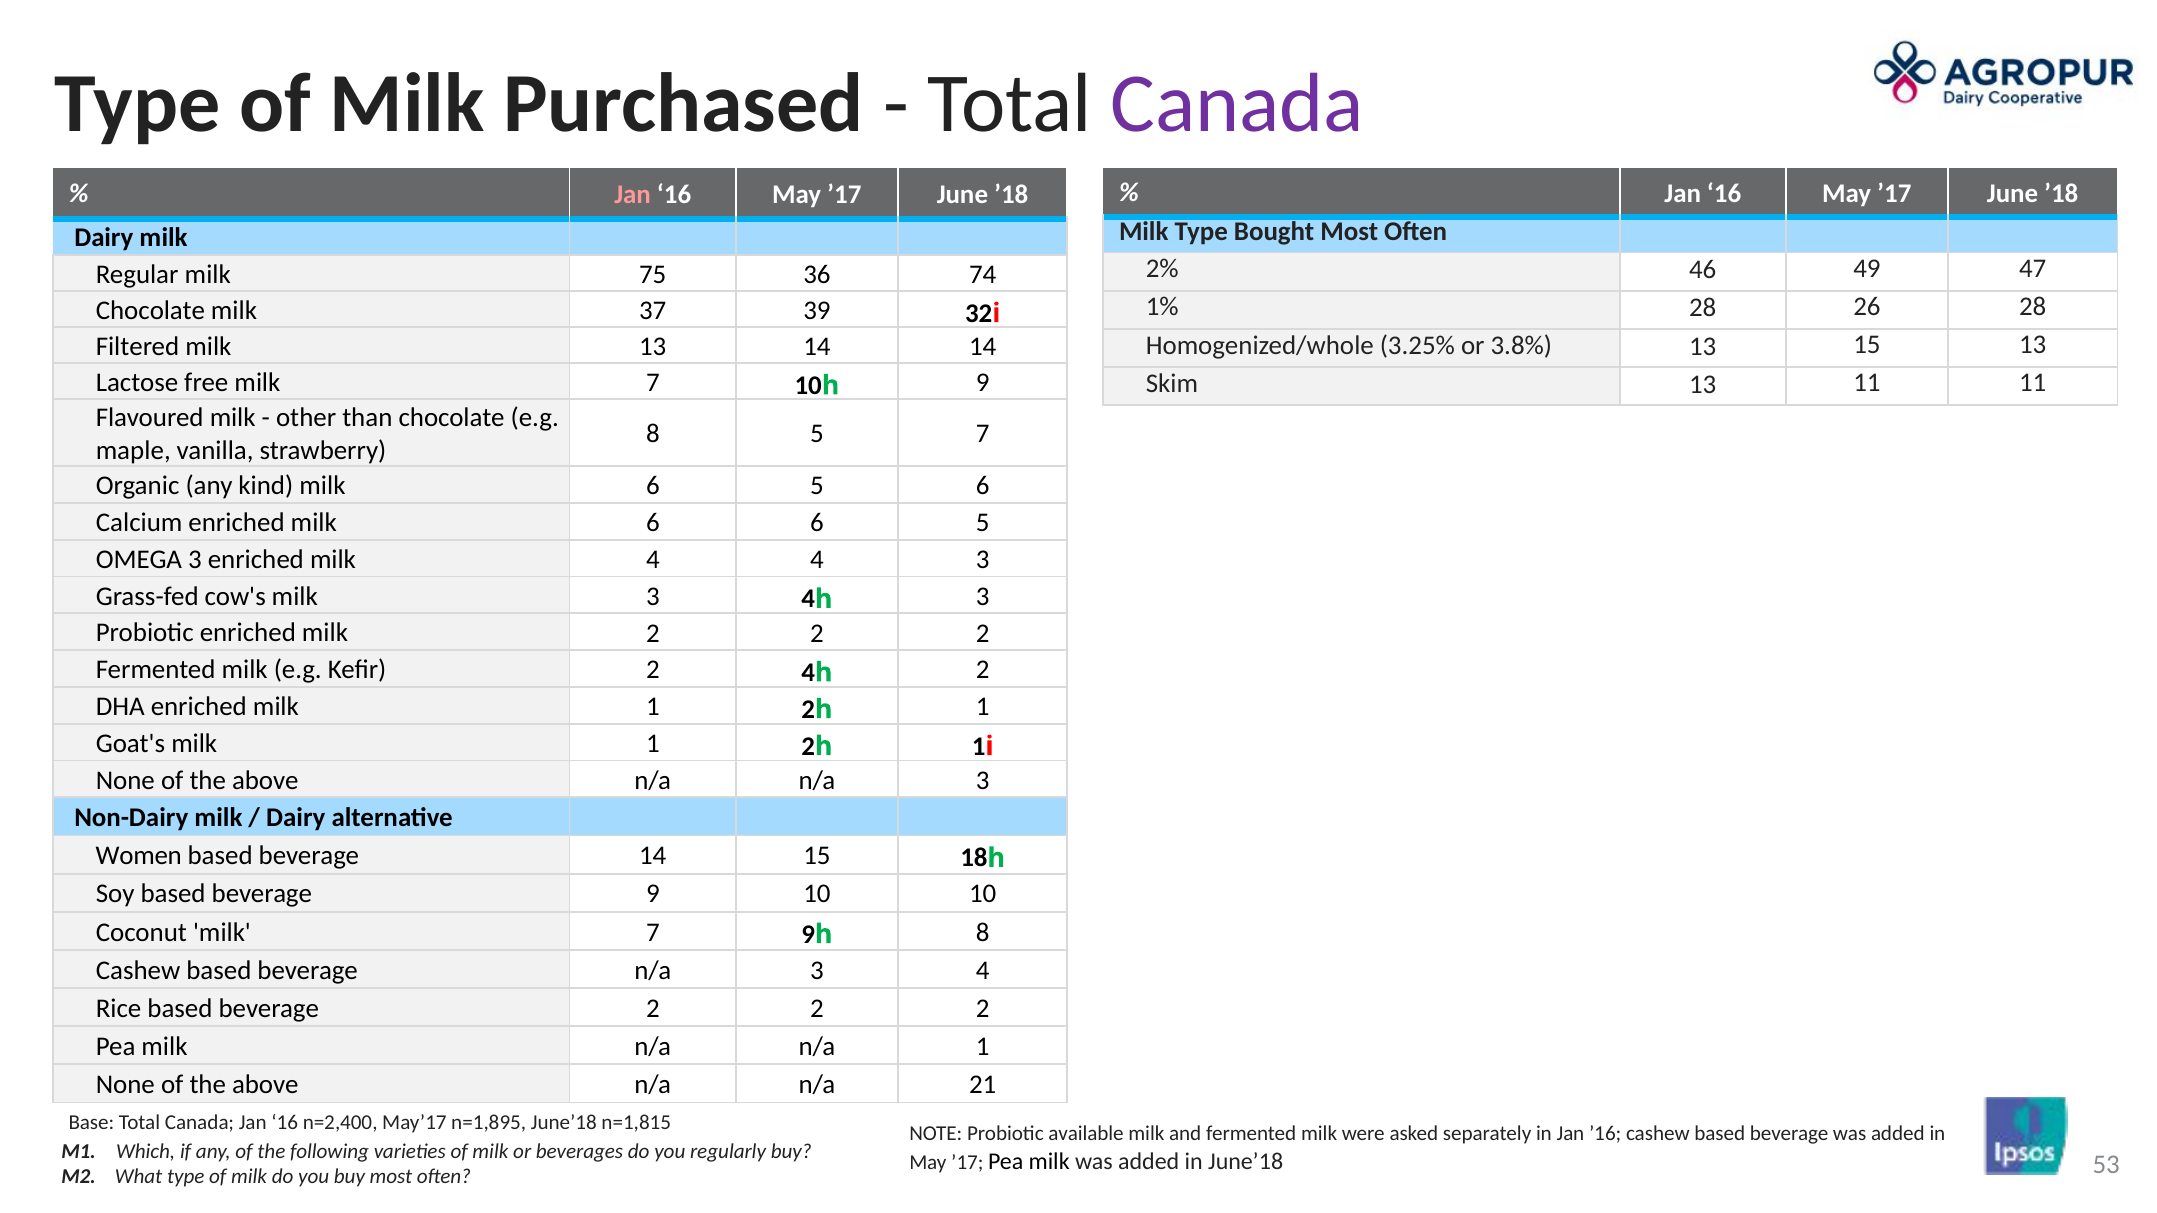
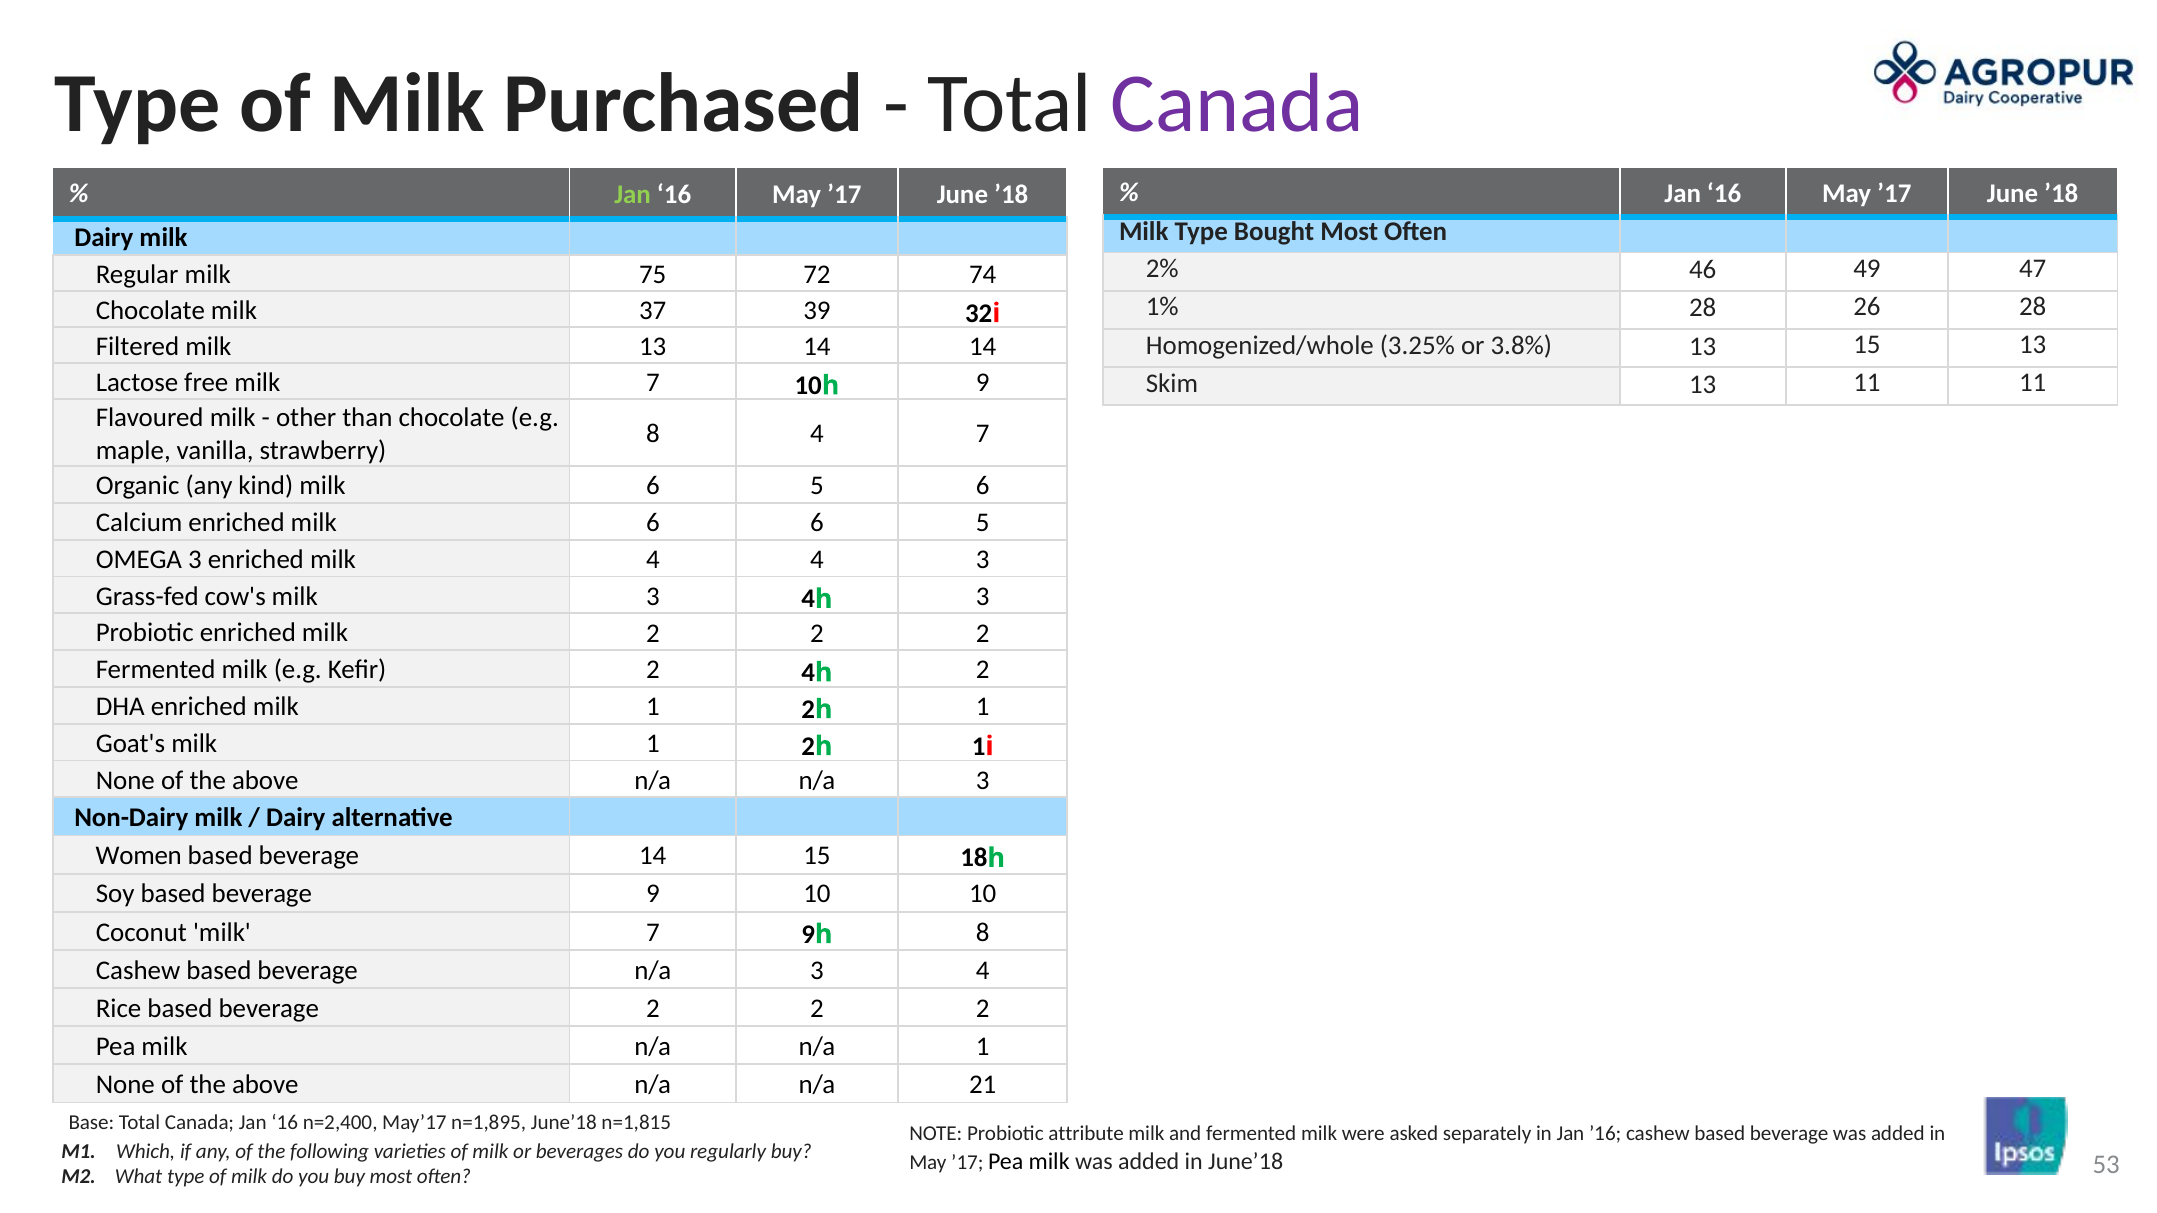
Jan at (633, 194) colour: pink -> light green
36: 36 -> 72
8 5: 5 -> 4
available: available -> attribute
